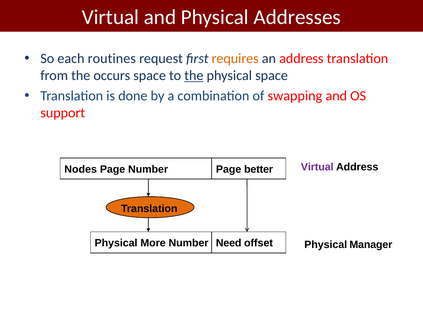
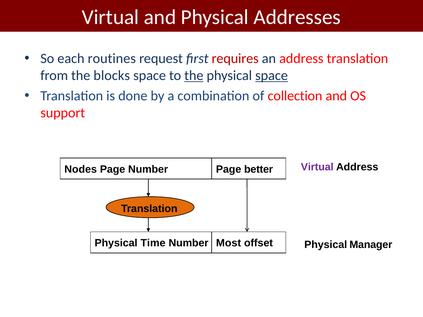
requires colour: orange -> red
occurs: occurs -> blocks
space at (272, 76) underline: none -> present
swapping: swapping -> collection
More: More -> Time
Need: Need -> Most
